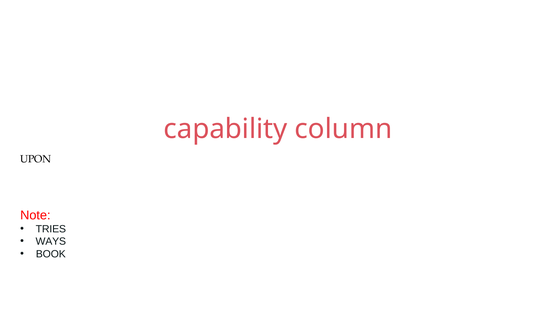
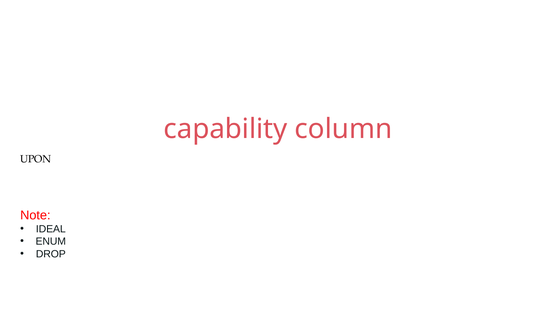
TRIES: TRIES -> IDEAL
WAYS: WAYS -> ENUM
BOOK: BOOK -> DROP
